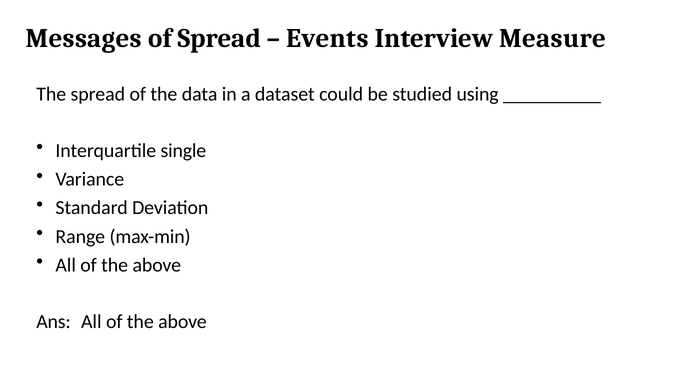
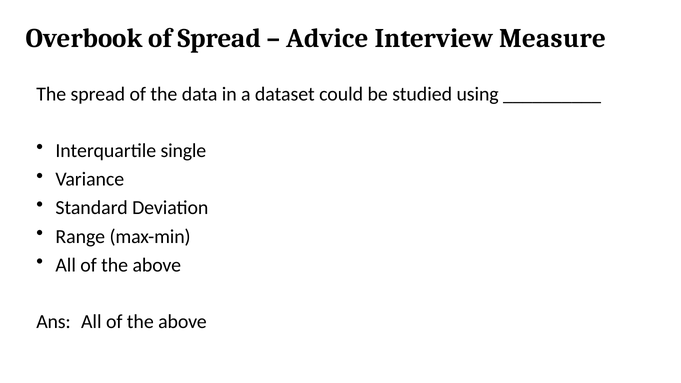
Messages: Messages -> Overbook
Events: Events -> Advice
